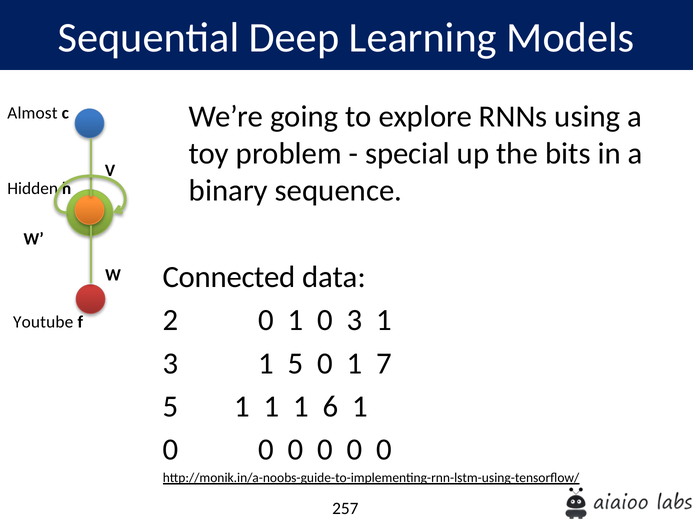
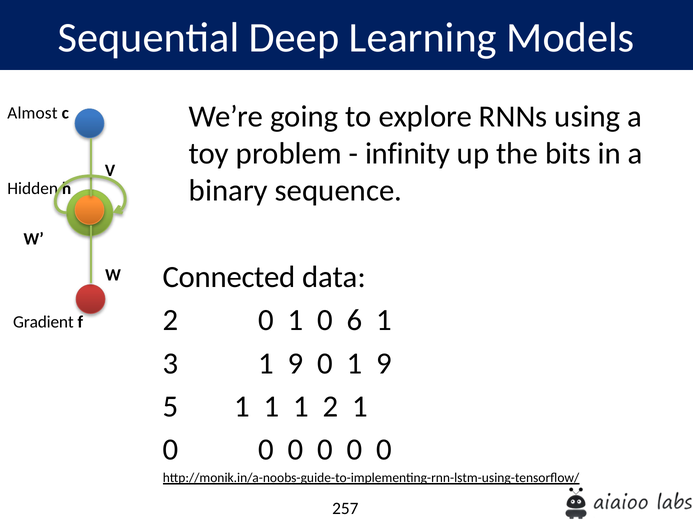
special: special -> infinity
0 3: 3 -> 6
Youtube: Youtube -> Gradient
3 1 5: 5 -> 9
0 1 7: 7 -> 9
1 6: 6 -> 2
